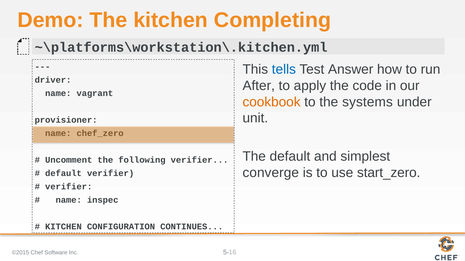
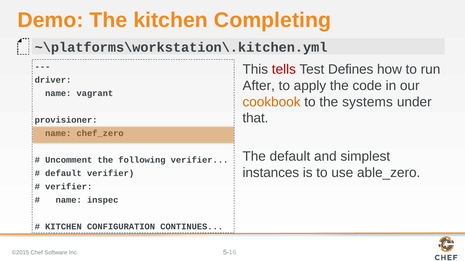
tells colour: blue -> red
Answer: Answer -> Defines
unit: unit -> that
converge: converge -> instances
start_zero: start_zero -> able_zero
